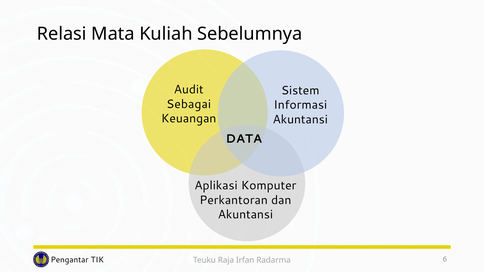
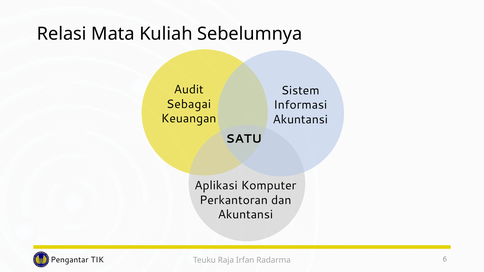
DATA: DATA -> SATU
